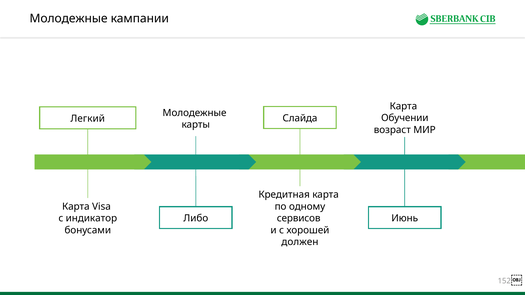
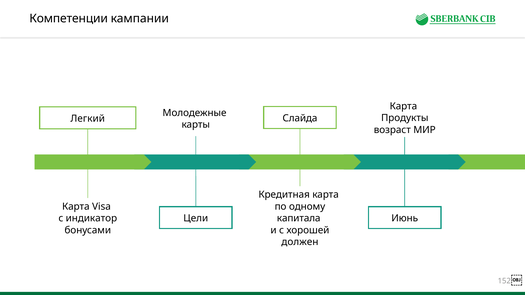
Молодежные at (69, 18): Молодежные -> Компетенции
Обучении: Обучении -> Продукты
Либо: Либо -> Цели
сервисов: сервисов -> капитала
